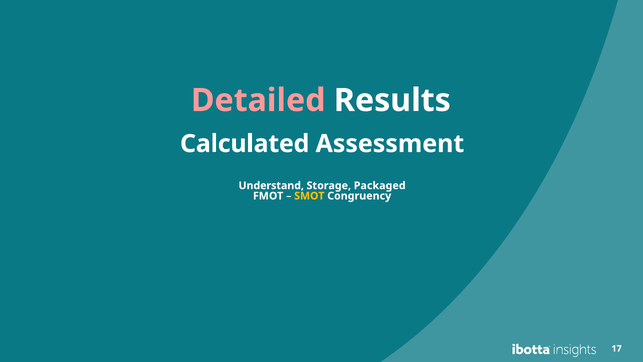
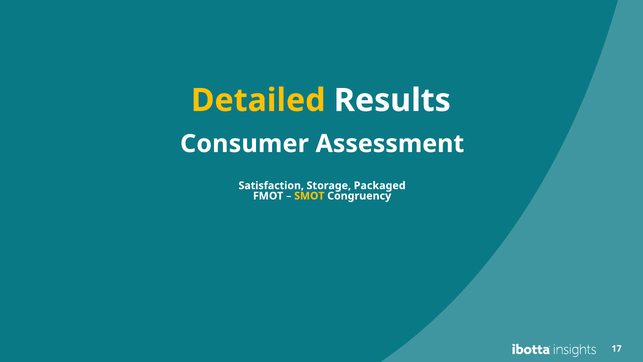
Detailed colour: pink -> yellow
Calculated: Calculated -> Consumer
Understand: Understand -> Satisfaction
